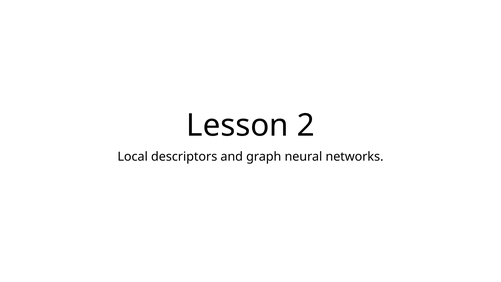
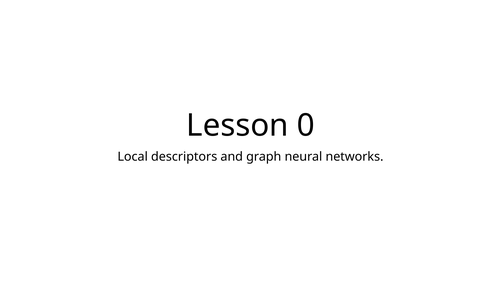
2: 2 -> 0
